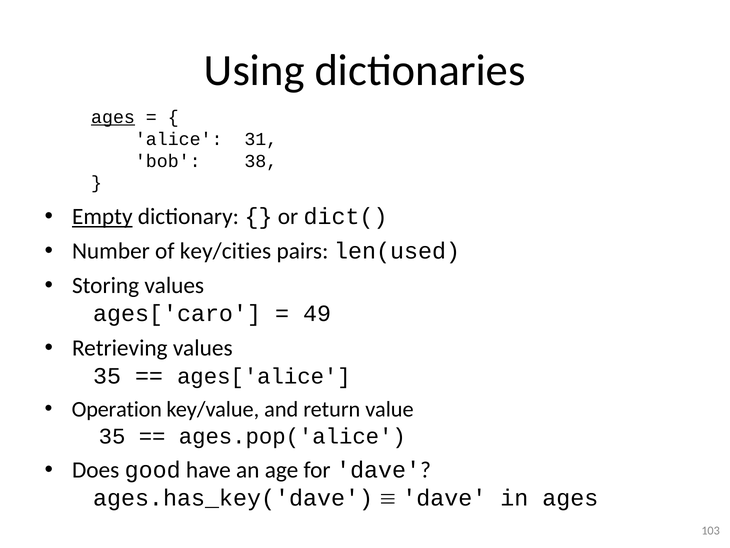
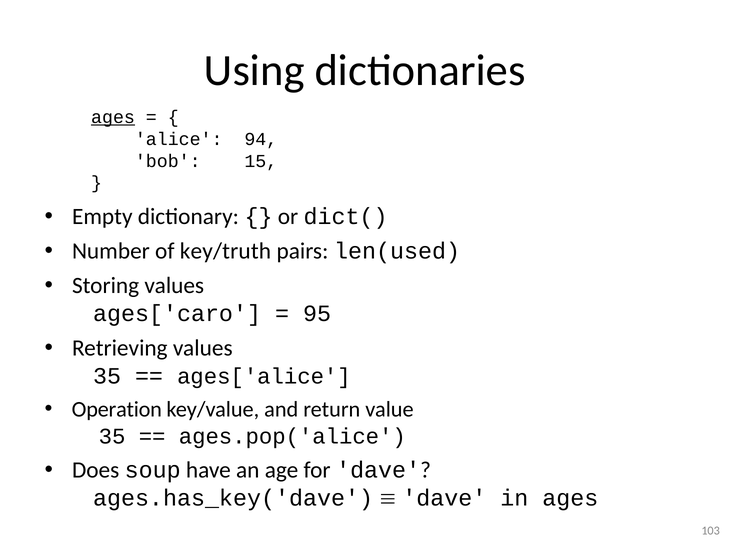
31: 31 -> 94
38: 38 -> 15
Empty underline: present -> none
key/cities: key/cities -> key/truth
49: 49 -> 95
good: good -> soup
